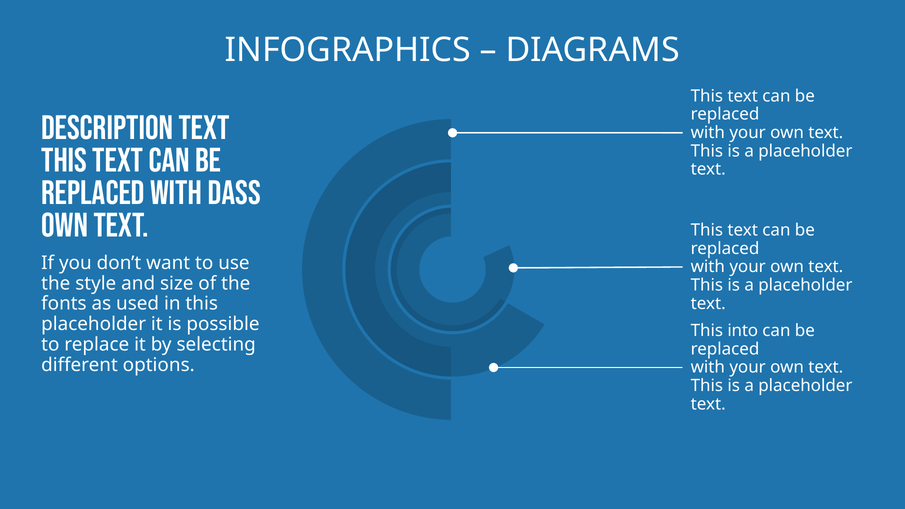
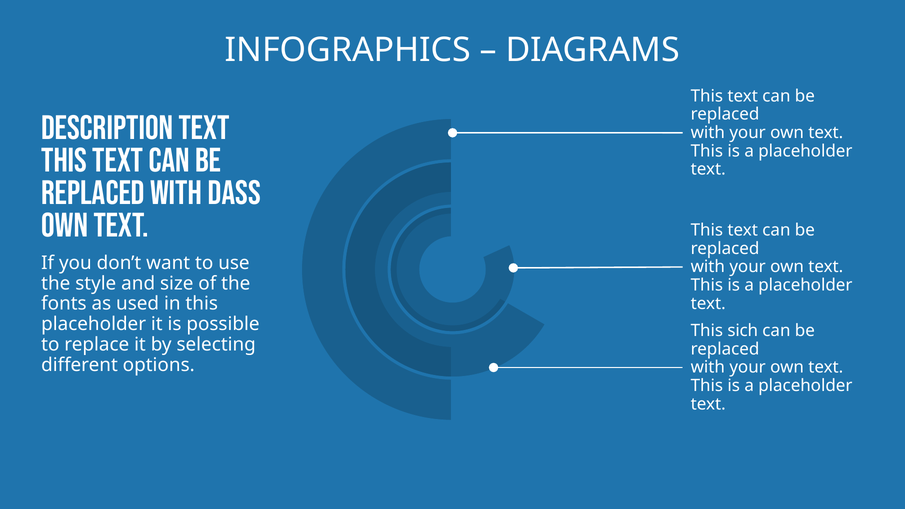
into: into -> sich
